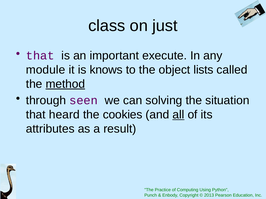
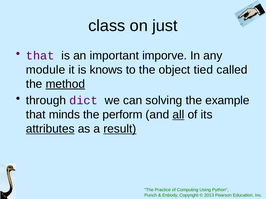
execute: execute -> imporve
lists: lists -> tied
seen: seen -> dict
situation: situation -> example
heard: heard -> minds
cookies: cookies -> perform
attributes underline: none -> present
result underline: none -> present
